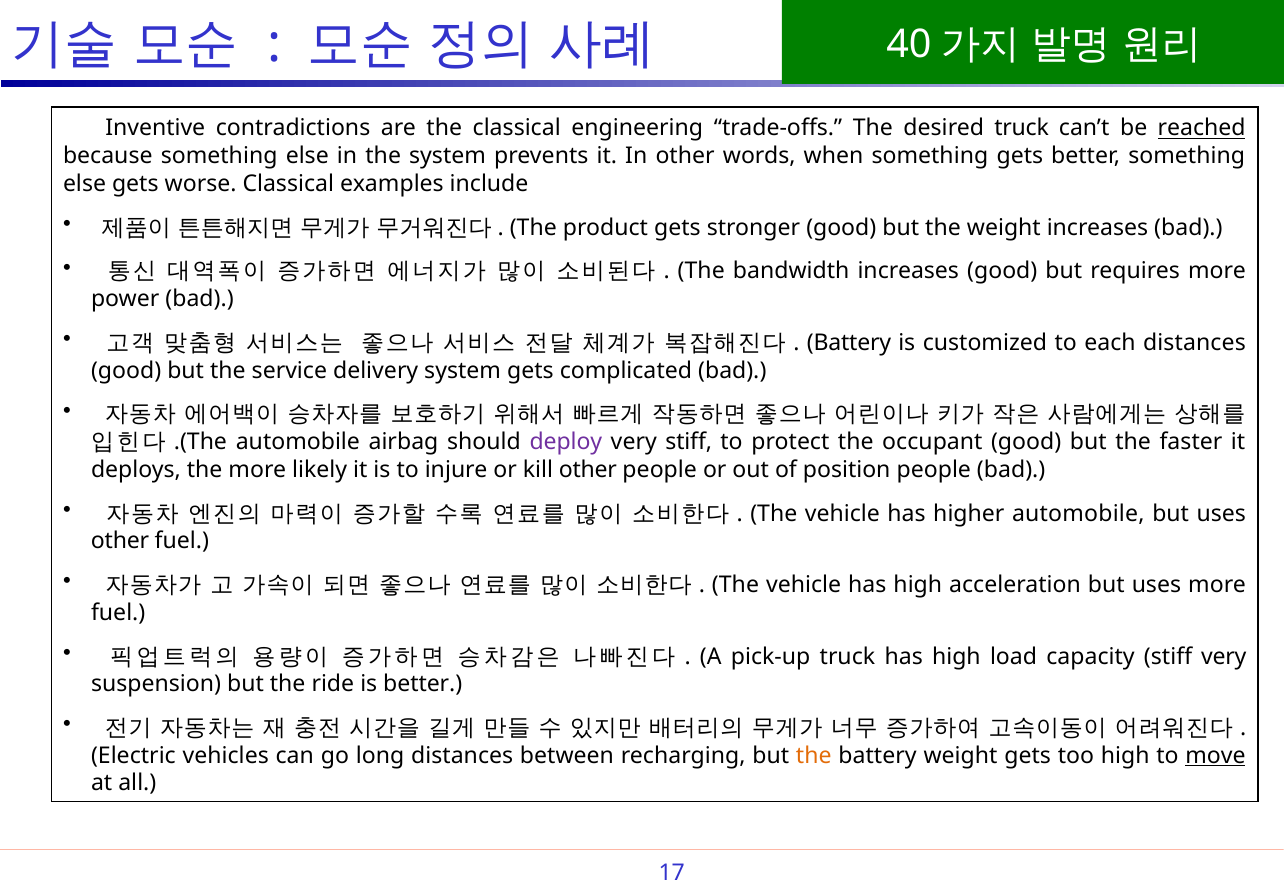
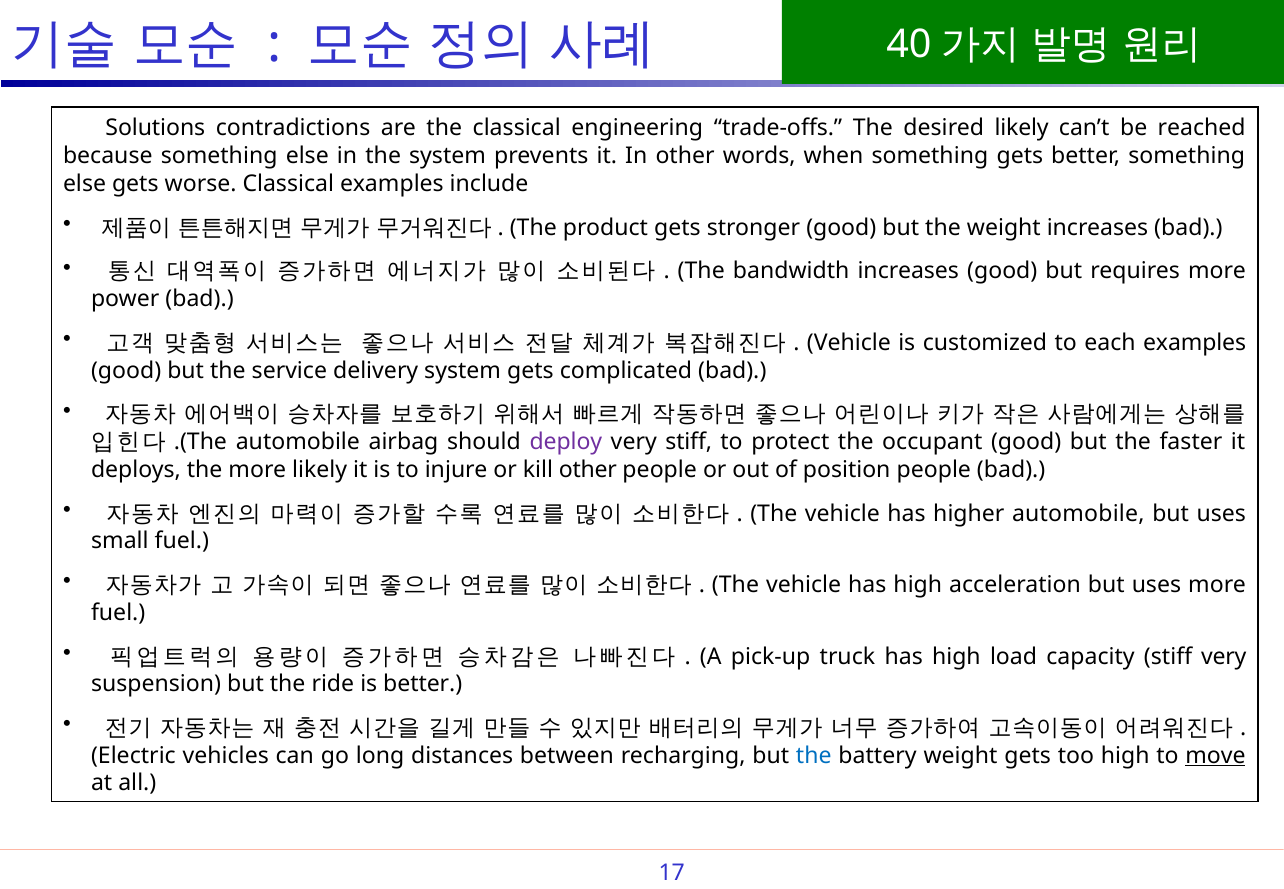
Inventive: Inventive -> Solutions
desired truck: truck -> likely
reached underline: present -> none
Battery at (849, 343): Battery -> Vehicle
each distances: distances -> examples
other at (120, 541): other -> small
the at (814, 756) colour: orange -> blue
